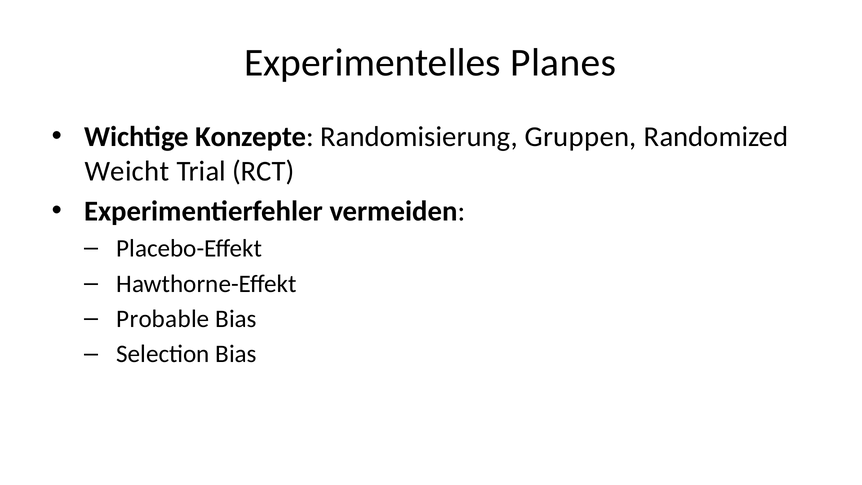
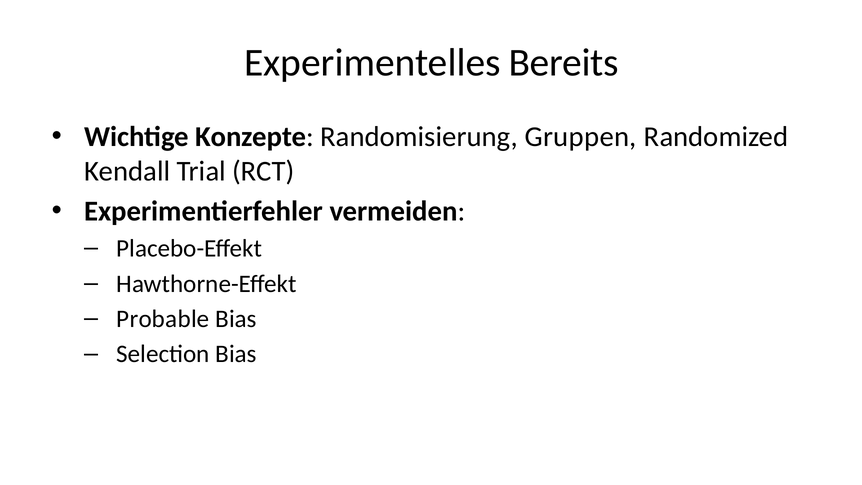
Planes: Planes -> Bereits
Weicht: Weicht -> Kendall
